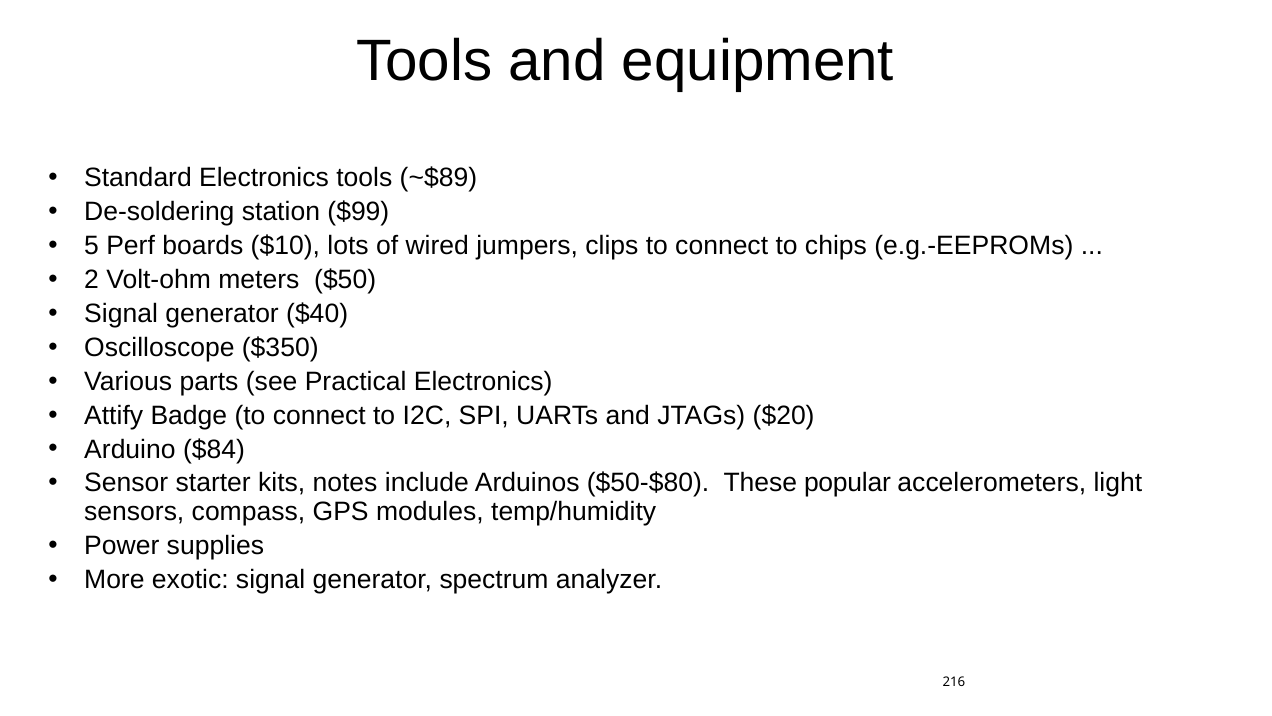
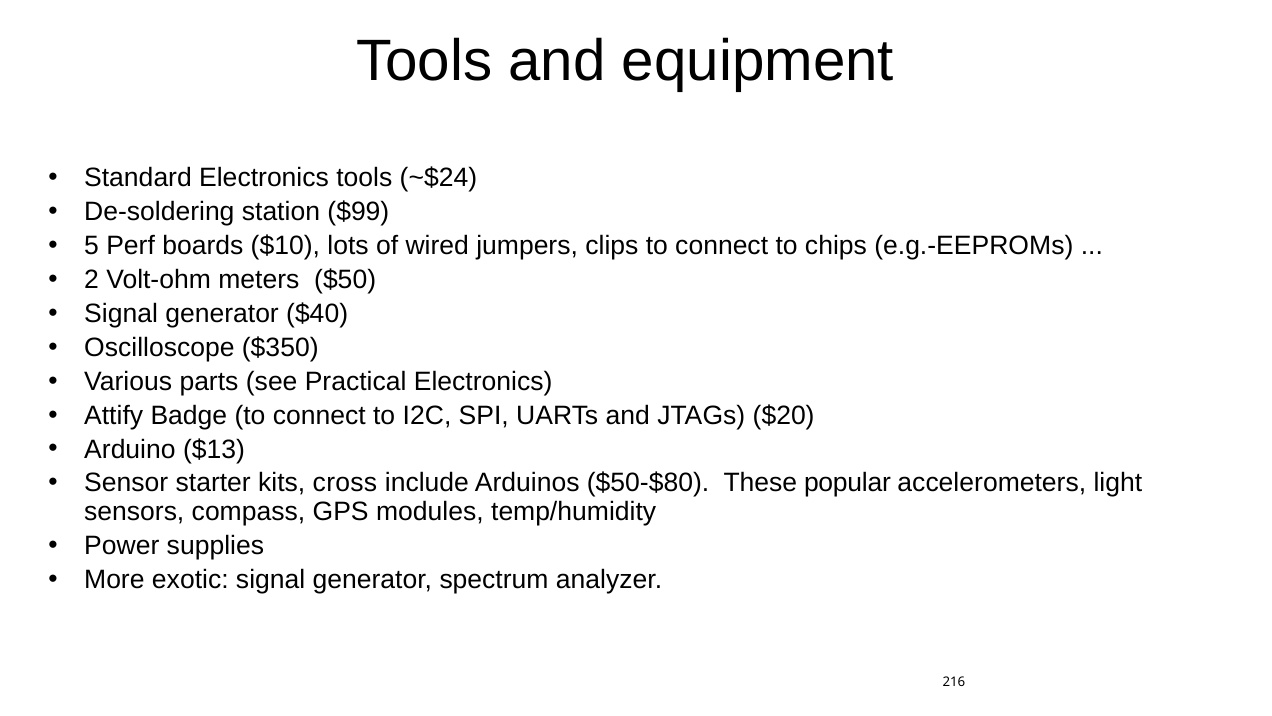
~$89: ~$89 -> ~$24
$84: $84 -> $13
notes: notes -> cross
